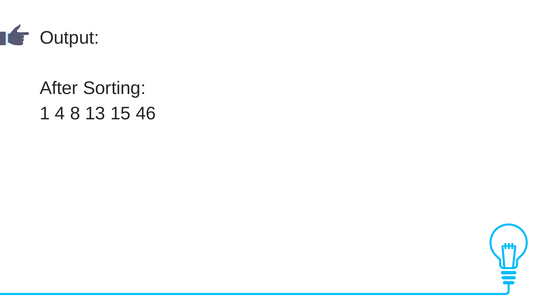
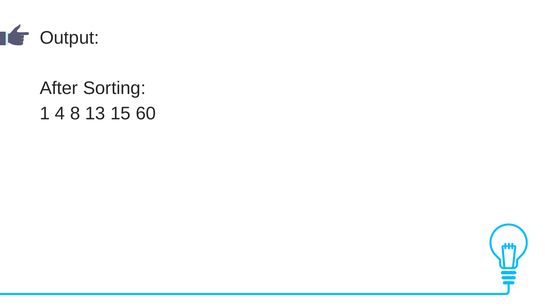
46: 46 -> 60
